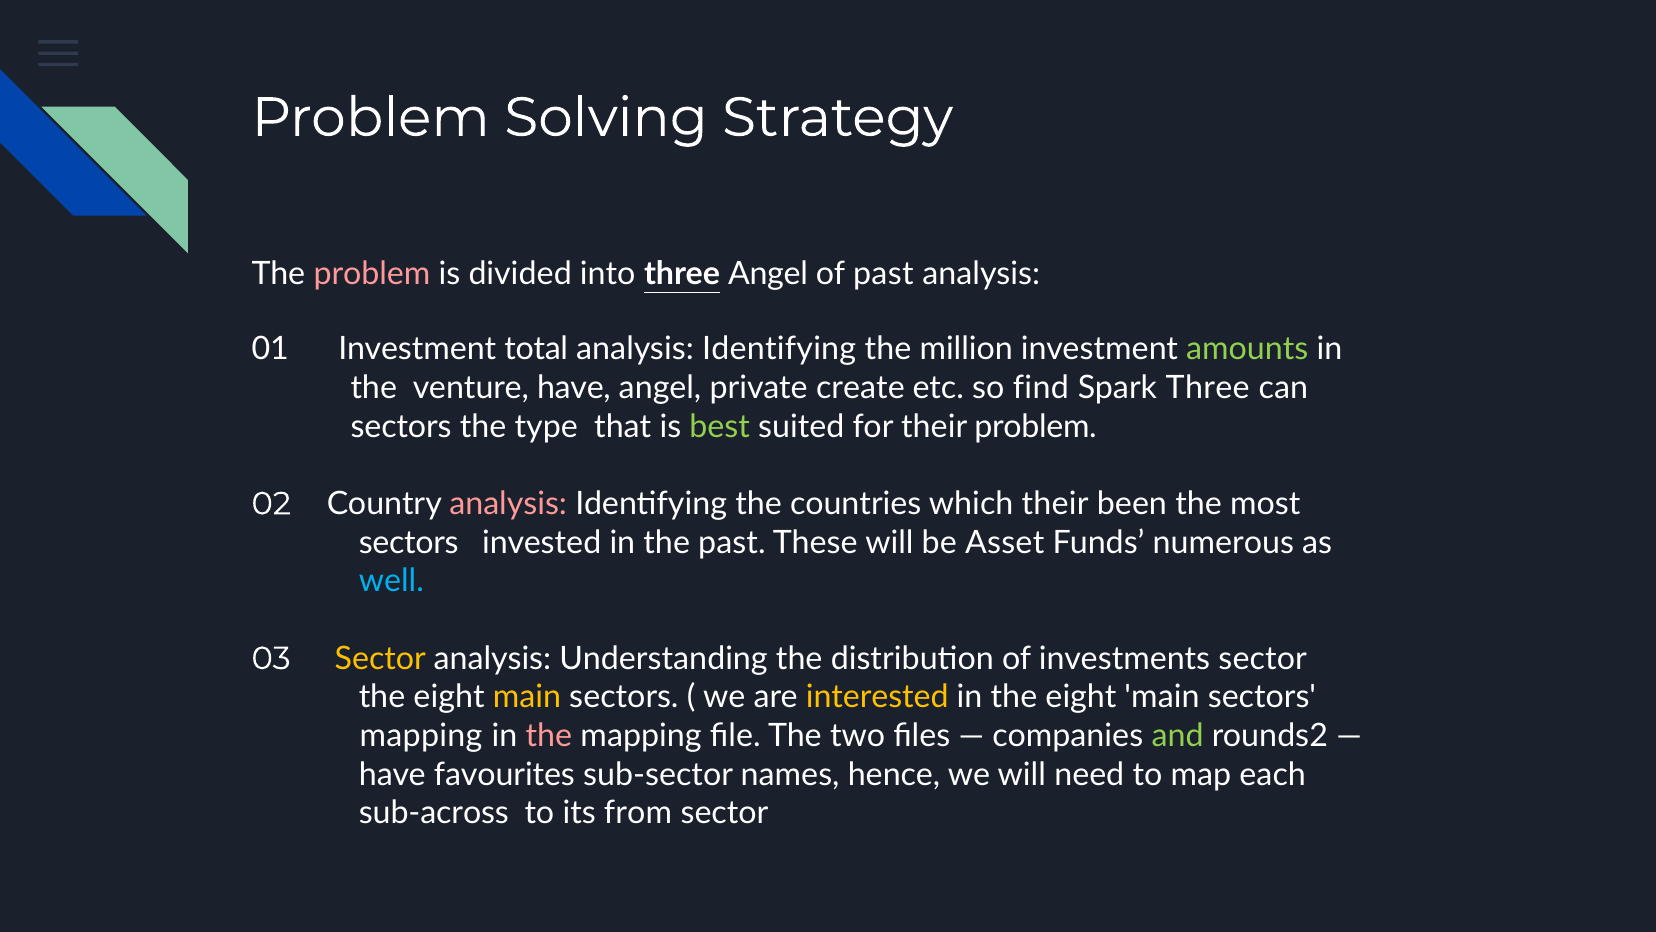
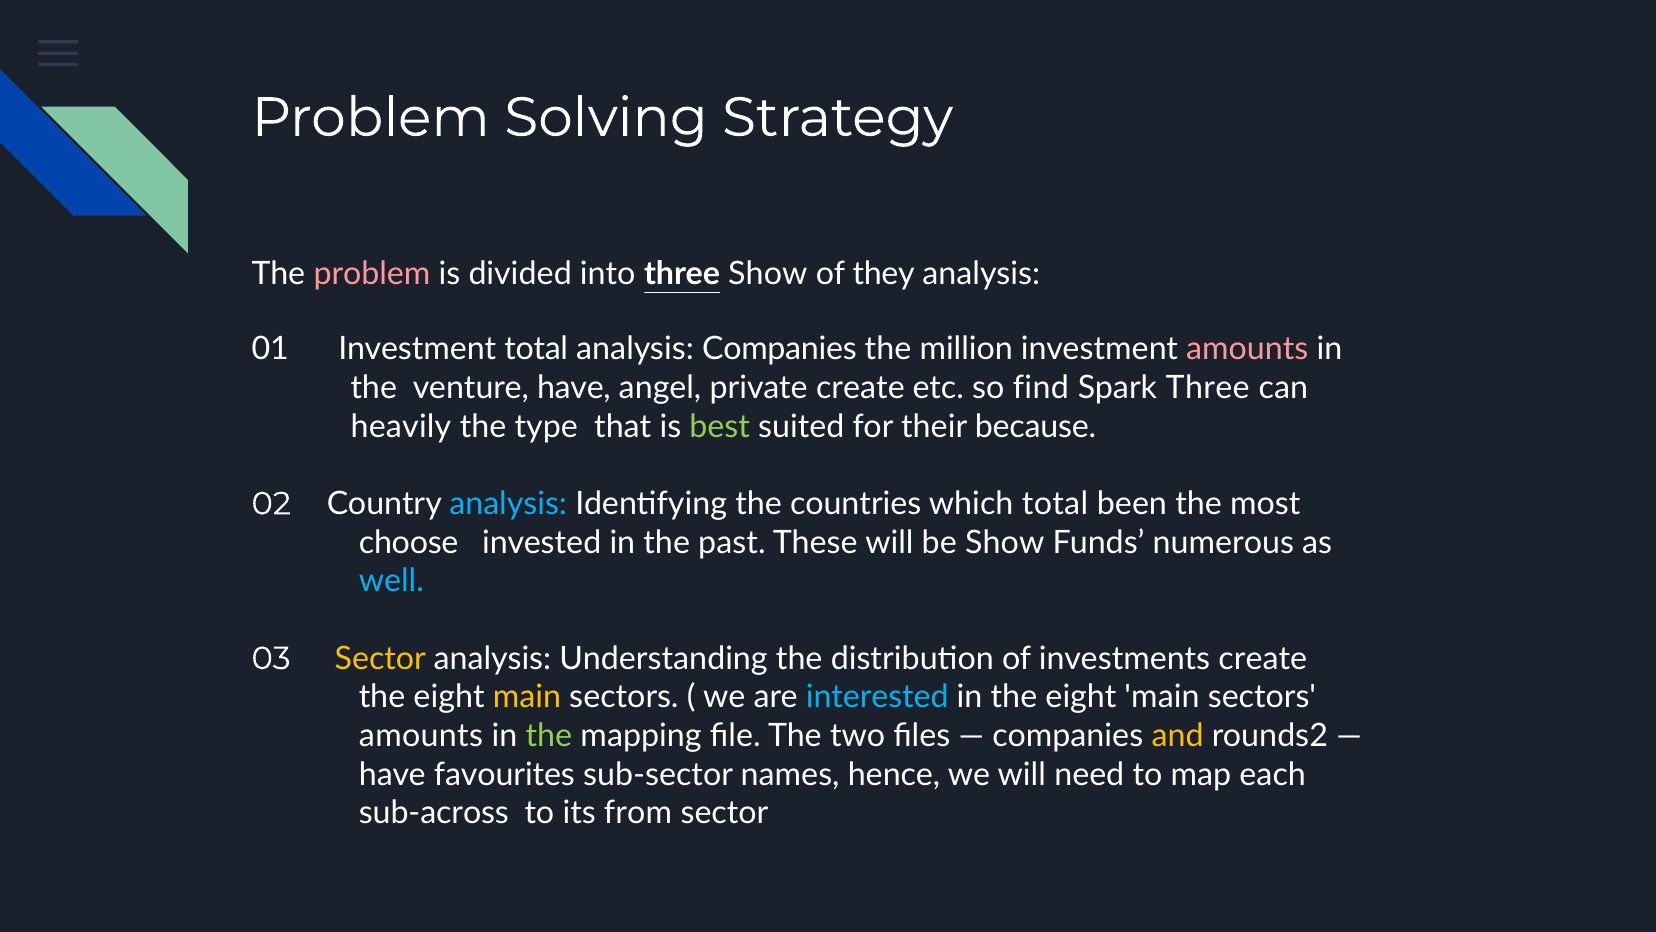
three Angel: Angel -> Show
of past: past -> they
Identifying at (779, 349): Identifying -> Companies
amounts at (1247, 349) colour: light green -> pink
sectors at (401, 426): sectors -> heavily
their problem: problem -> because
analysis at (508, 504) colour: pink -> light blue
which their: their -> total
sectors at (409, 542): sectors -> choose
be Asset: Asset -> Show
investments sector: sector -> create
interested colour: yellow -> light blue
mapping at (421, 735): mapping -> amounts
the at (549, 735) colour: pink -> light green
and colour: light green -> yellow
